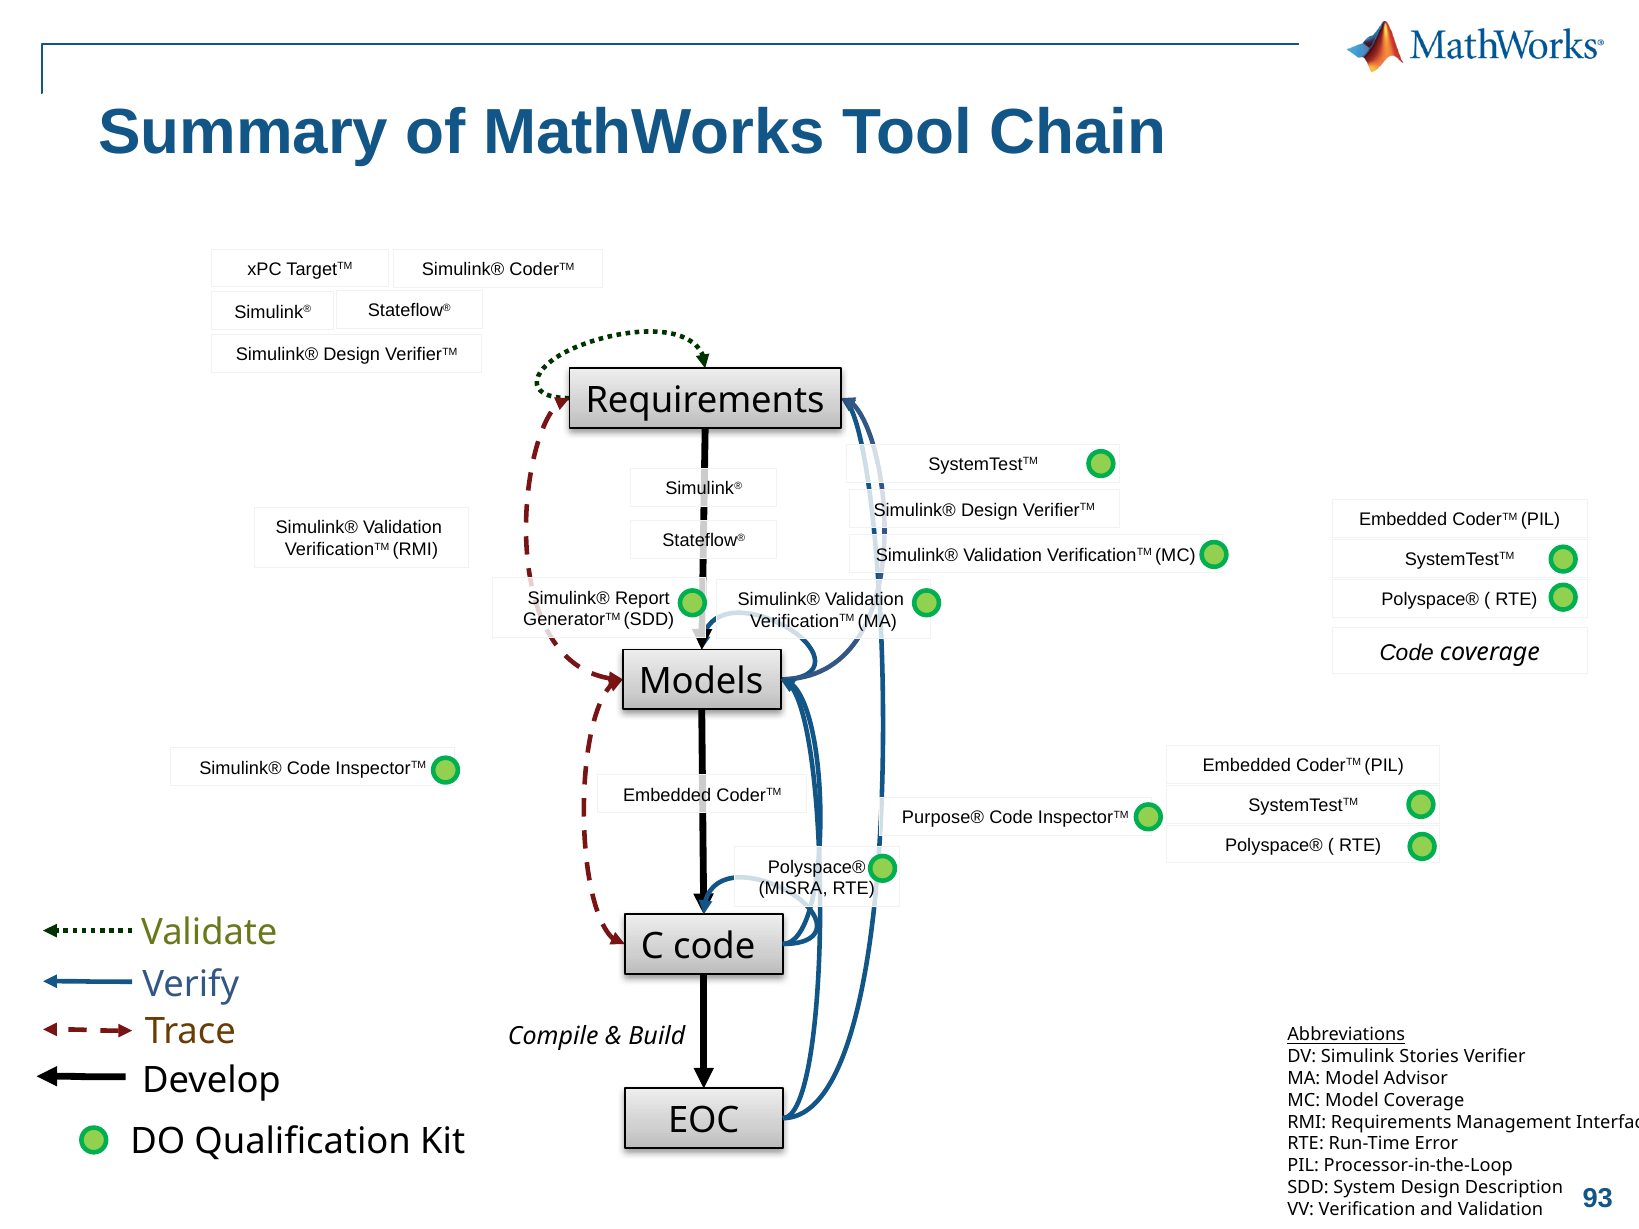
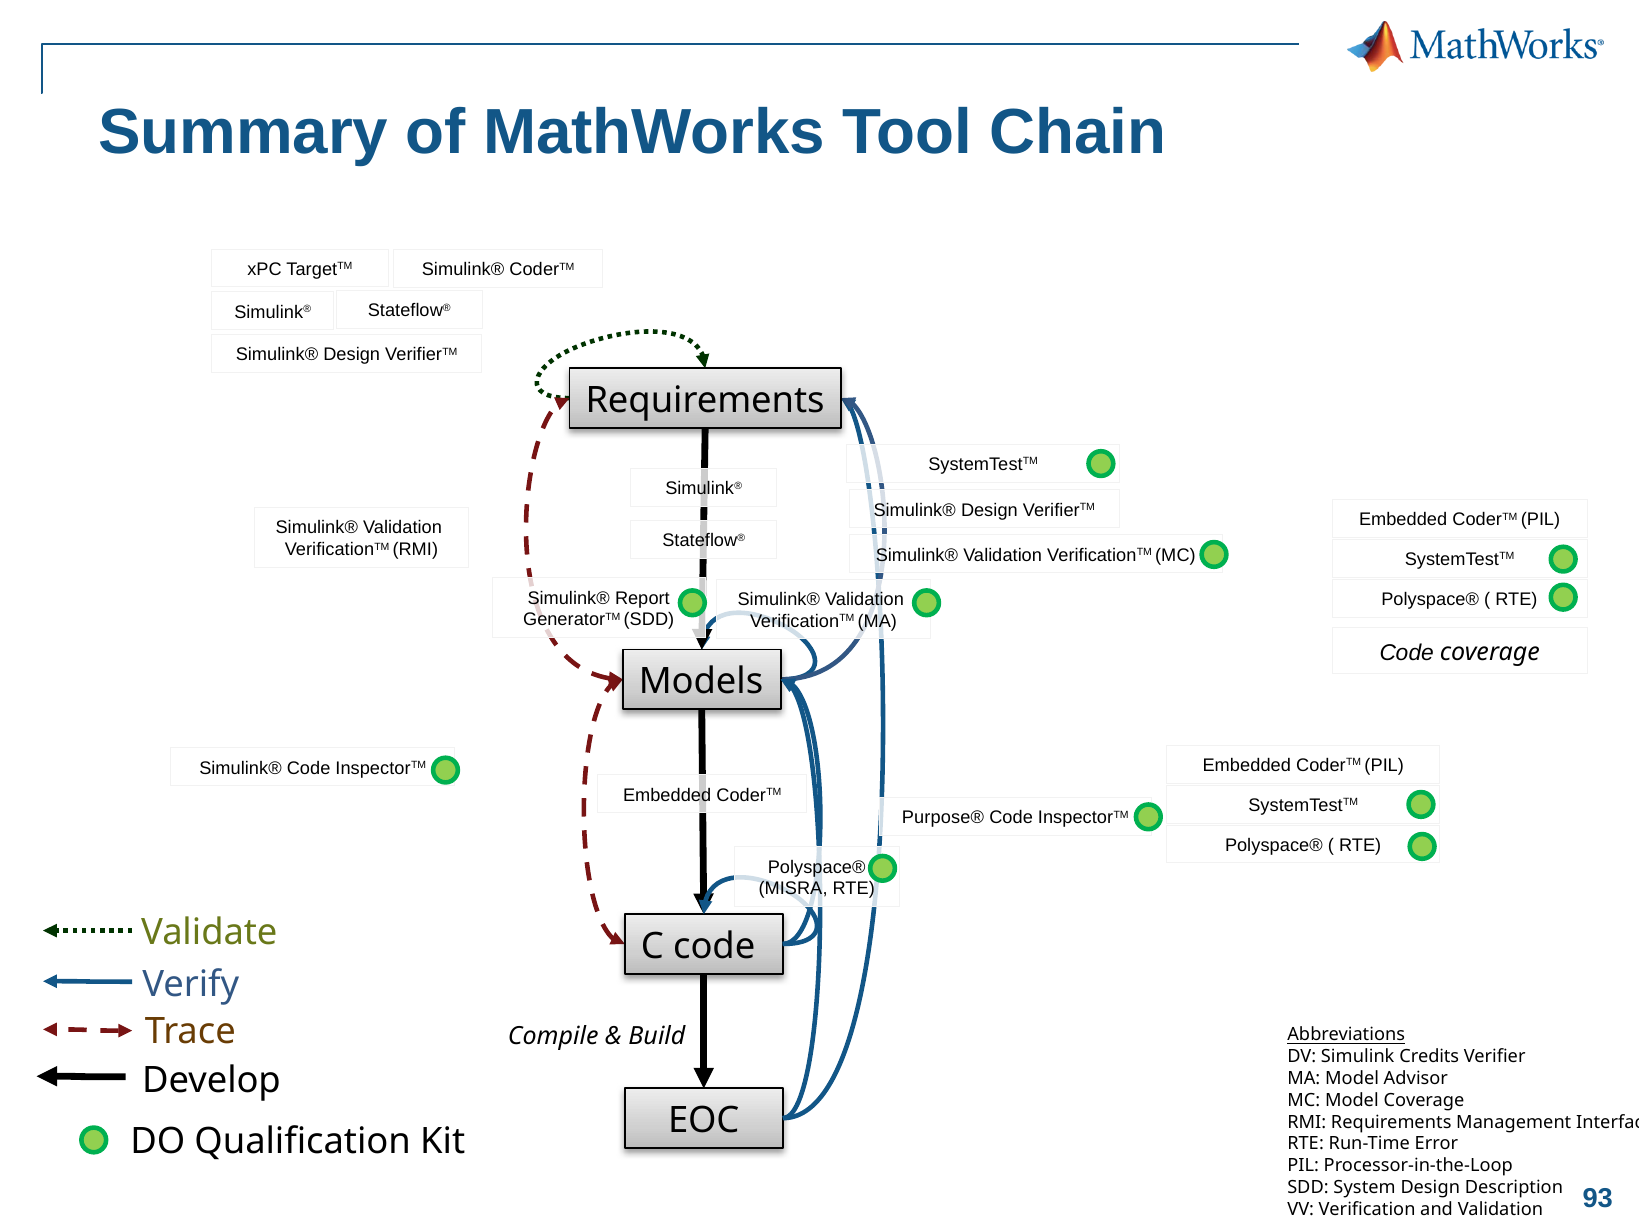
Stories: Stories -> Credits
